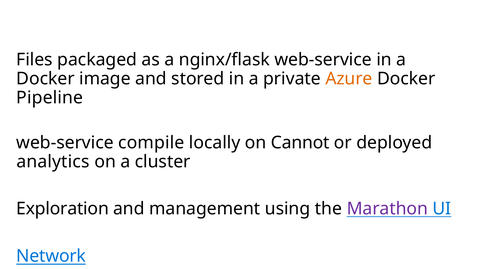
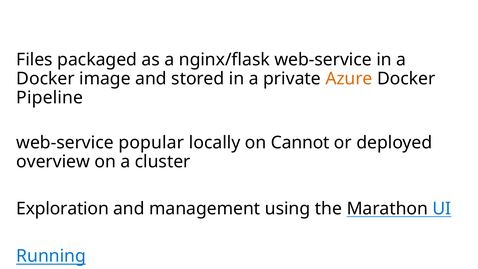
compile: compile -> popular
analytics: analytics -> overview
Marathon colour: purple -> black
Network: Network -> Running
